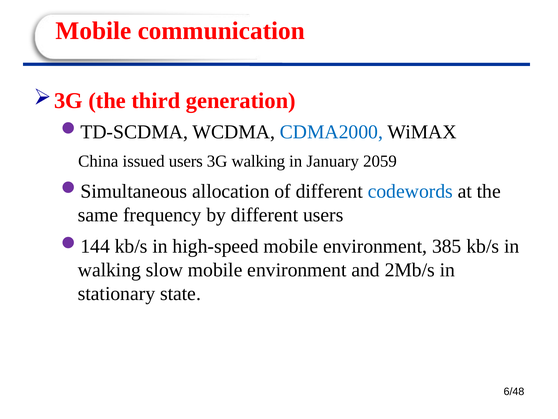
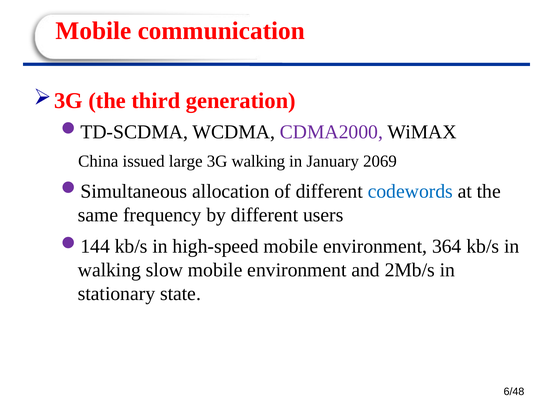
CDMA2000 colour: blue -> purple
issued users: users -> large
2059: 2059 -> 2069
385: 385 -> 364
